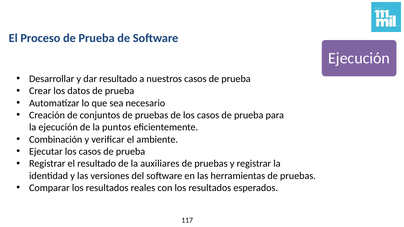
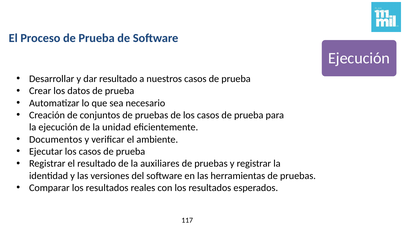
puntos: puntos -> unidad
Combinación: Combinación -> Documentos
